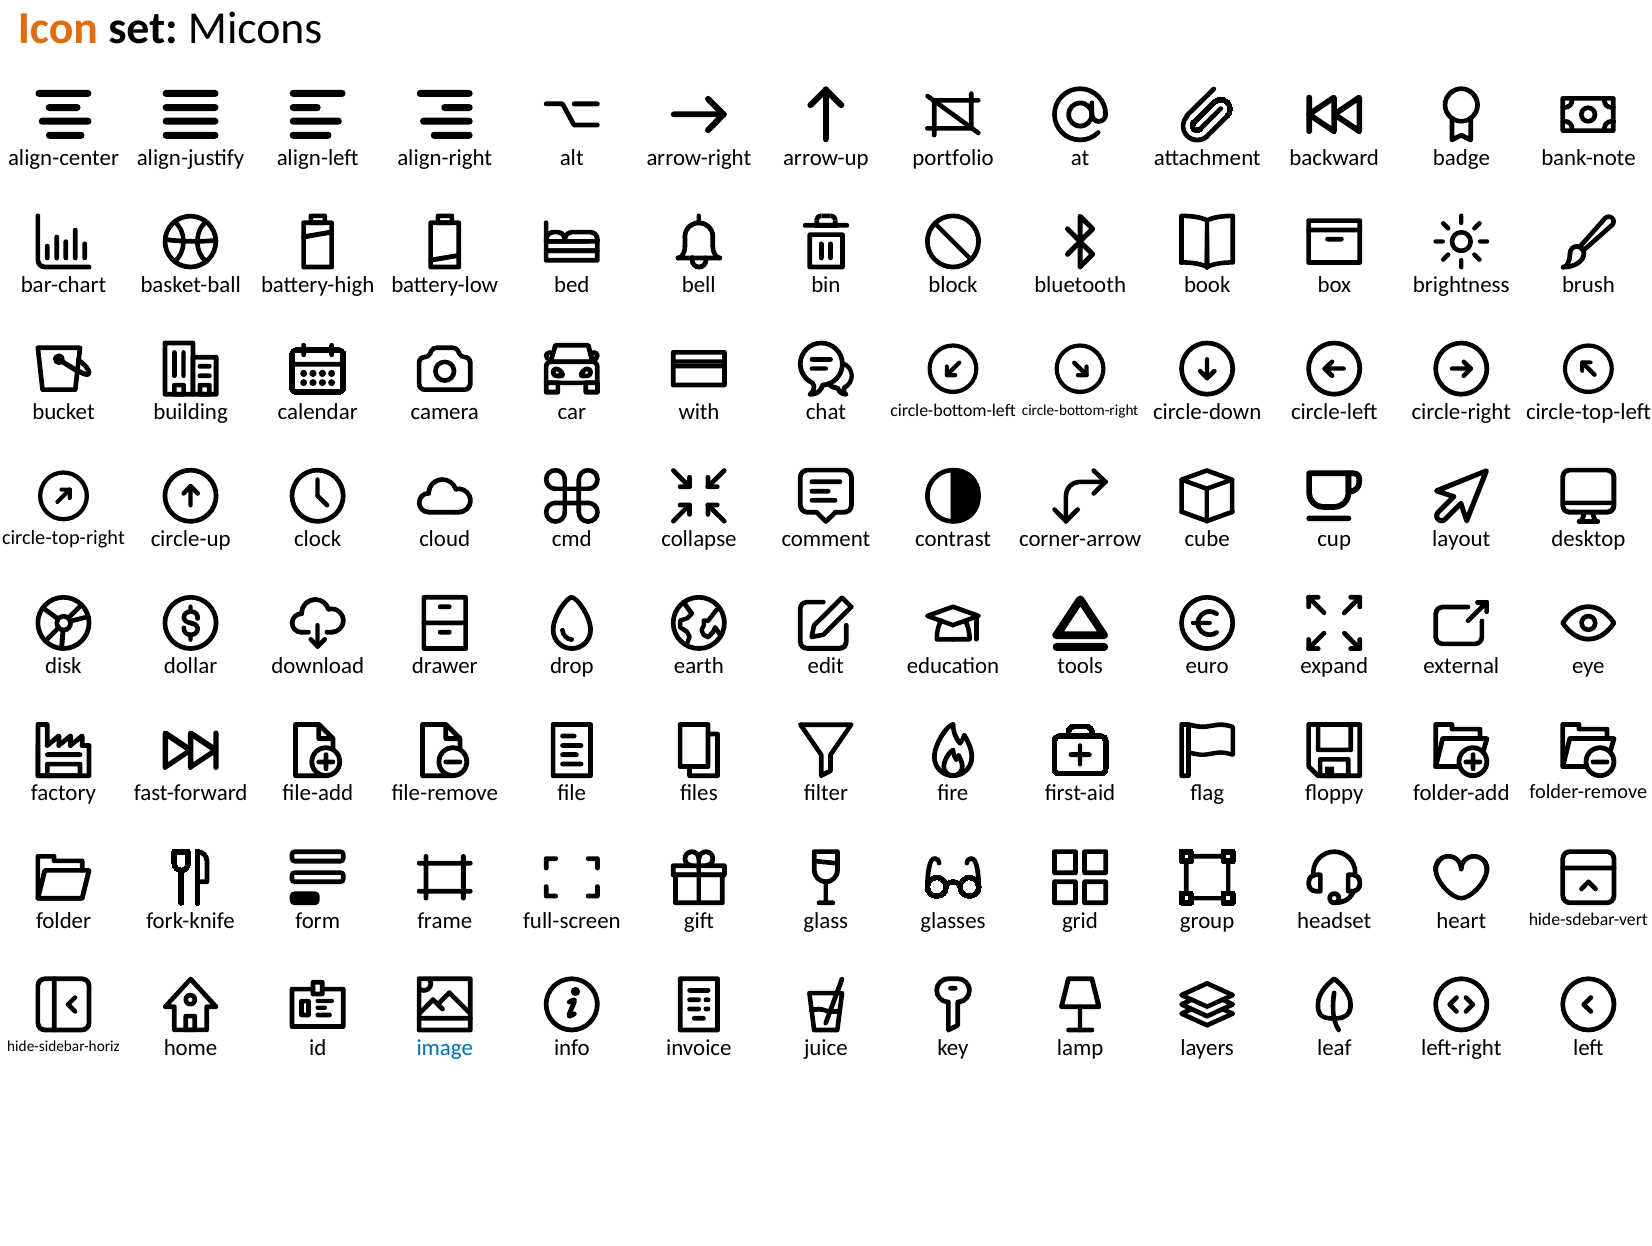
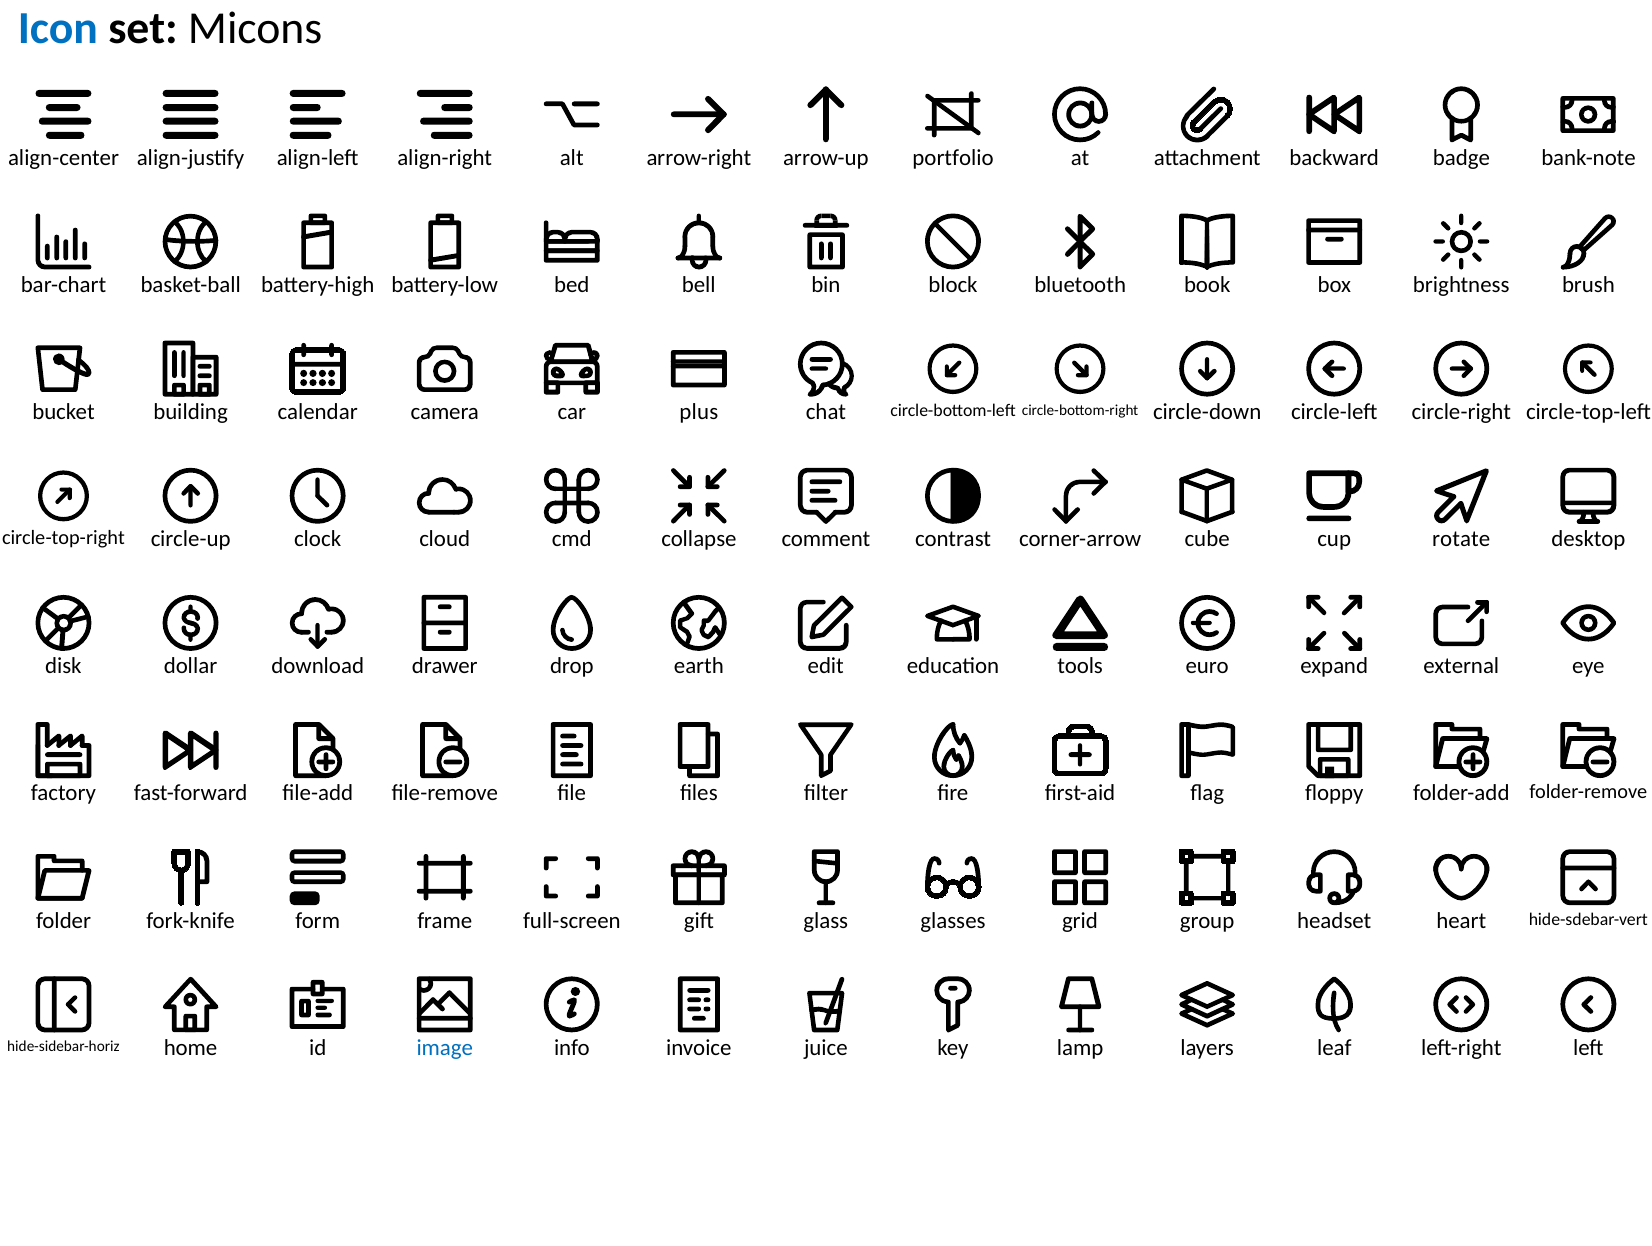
Icon colour: orange -> blue
with: with -> plus
layout: layout -> rotate
